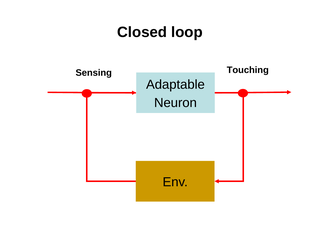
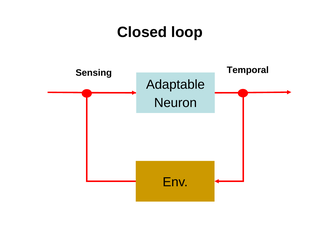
Touching: Touching -> Temporal
